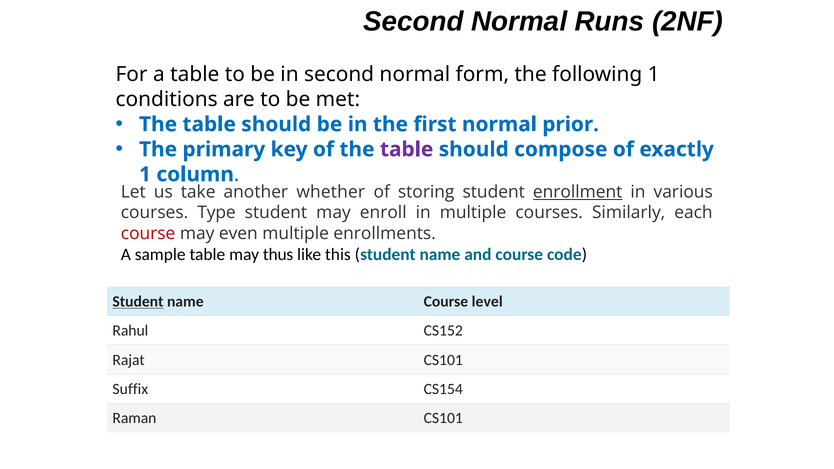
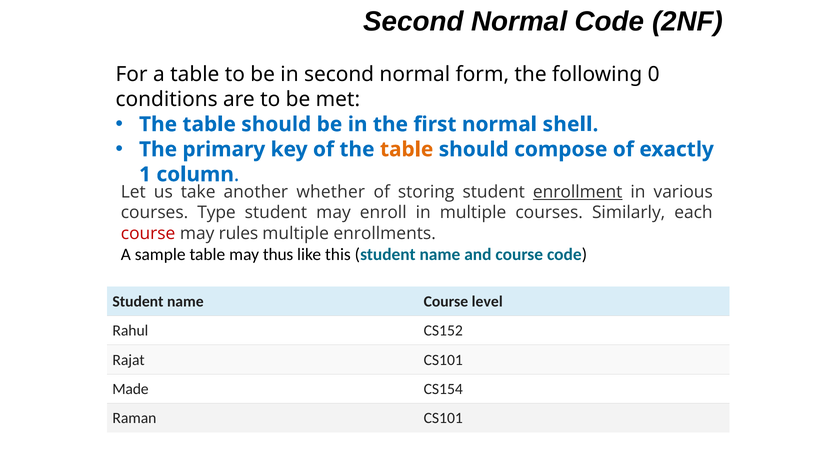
Normal Runs: Runs -> Code
following 1: 1 -> 0
prior: prior -> shell
table at (407, 149) colour: purple -> orange
even: even -> rules
Student at (138, 302) underline: present -> none
Suffix: Suffix -> Made
